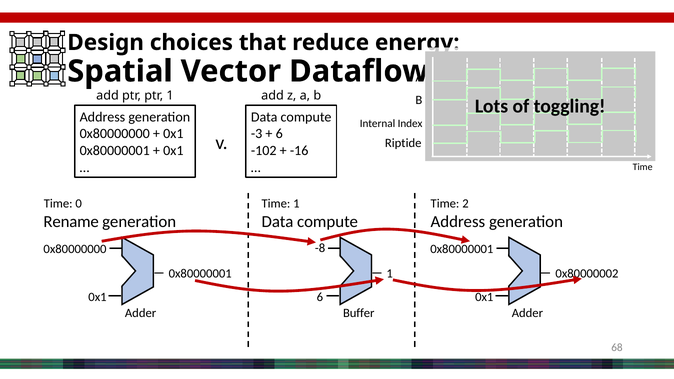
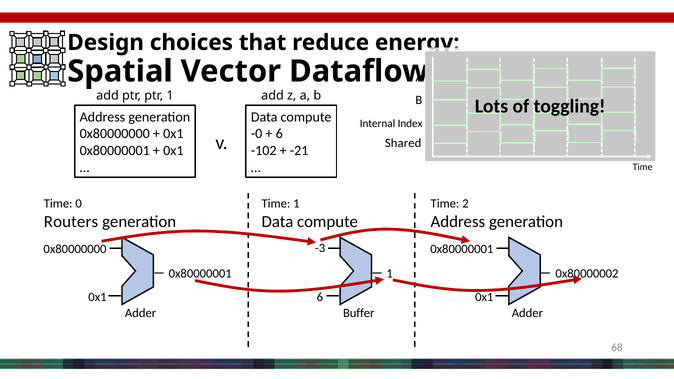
-3: -3 -> -0
Riptide: Riptide -> Shared
-16: -16 -> -21
Rename: Rename -> Routers
-8: -8 -> -3
